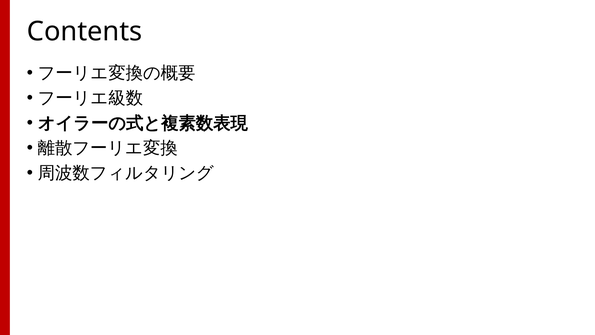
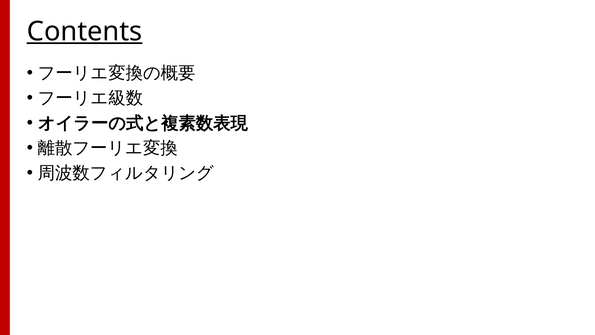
Contents underline: none -> present
